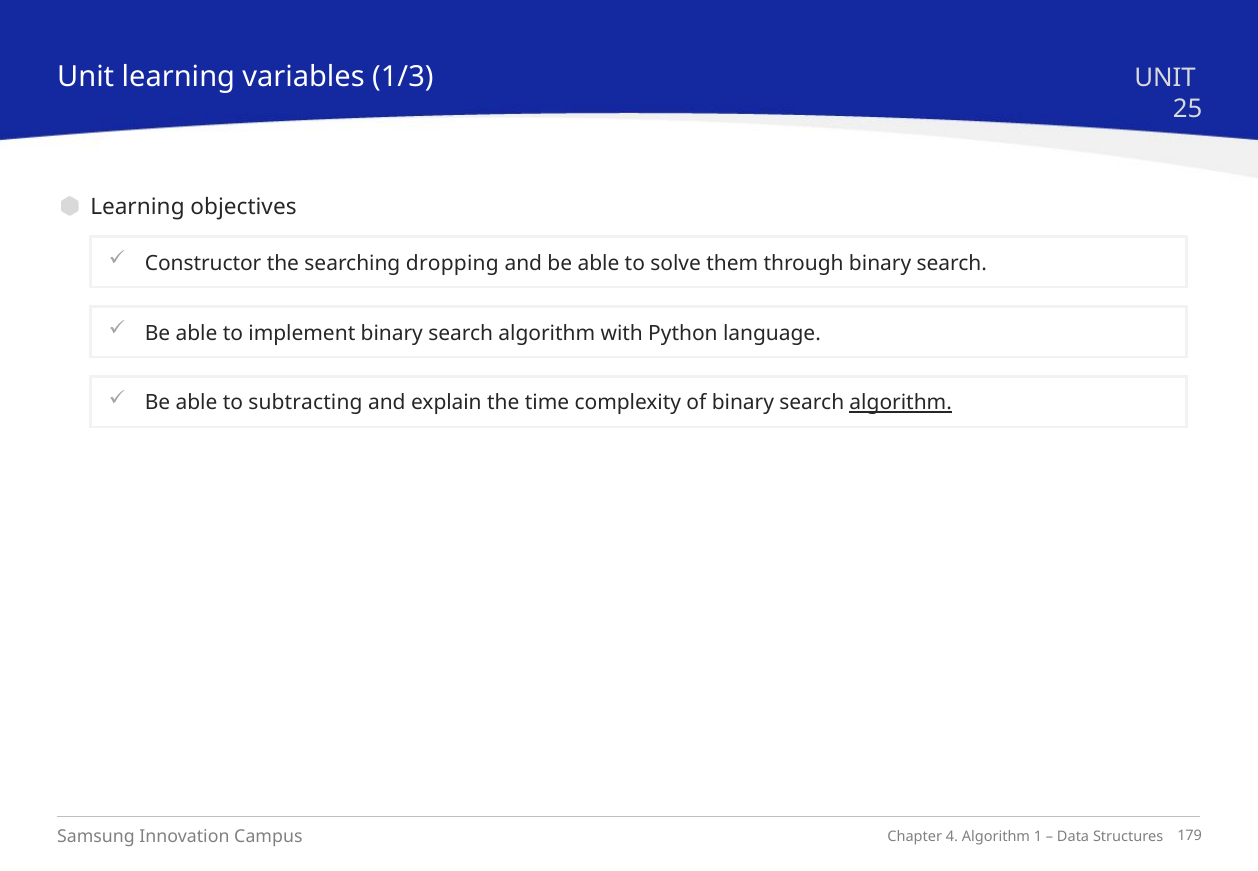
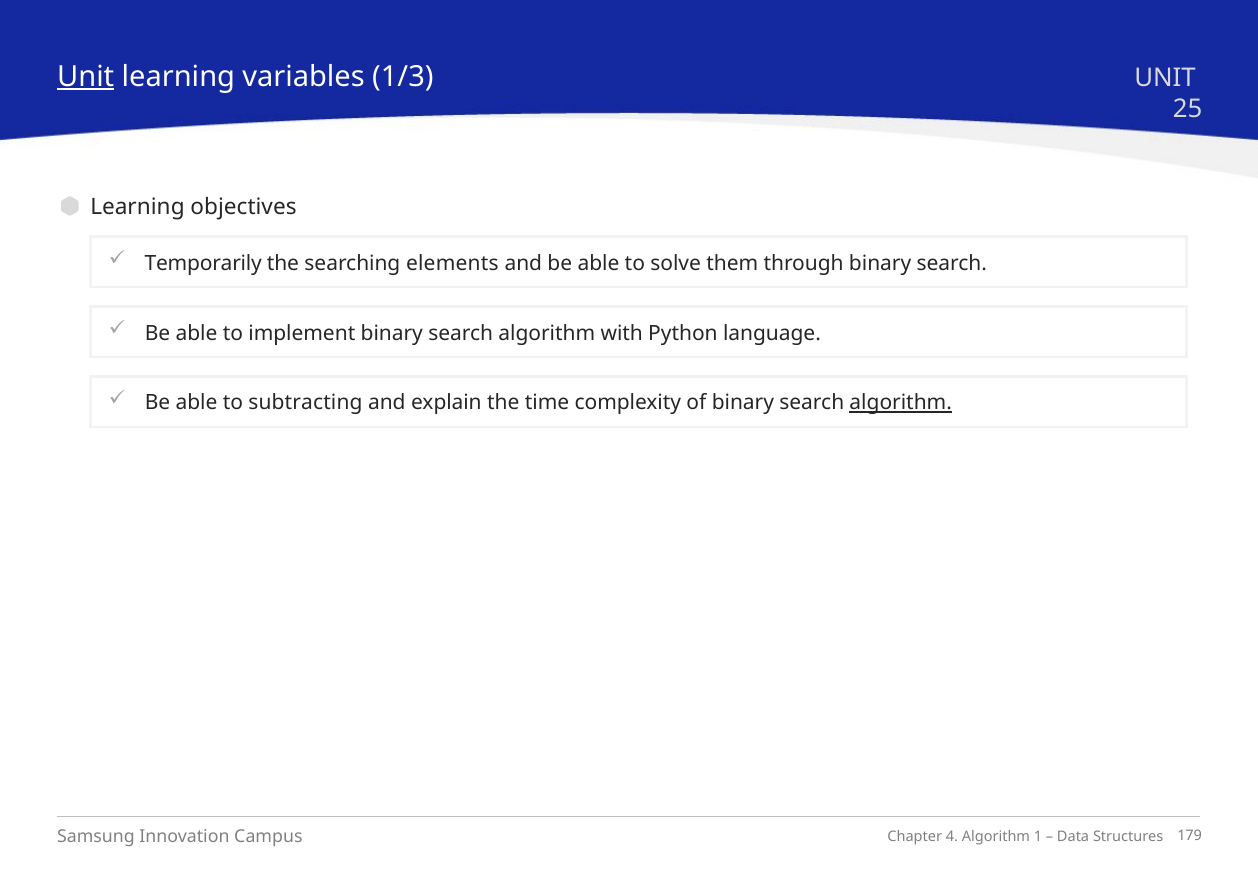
Unit at (86, 77) underline: none -> present
Constructor: Constructor -> Temporarily
dropping: dropping -> elements
